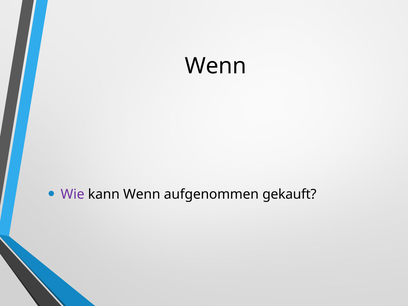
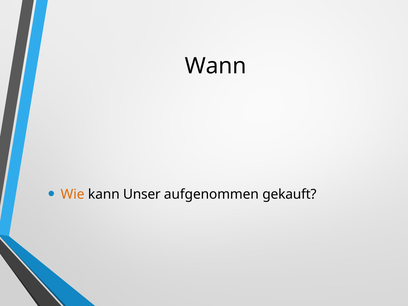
Wenn at (216, 66): Wenn -> Wann
Wie colour: purple -> orange
kann Wenn: Wenn -> Unser
